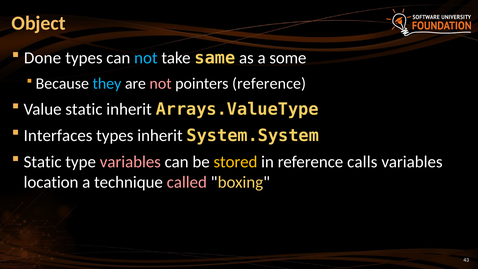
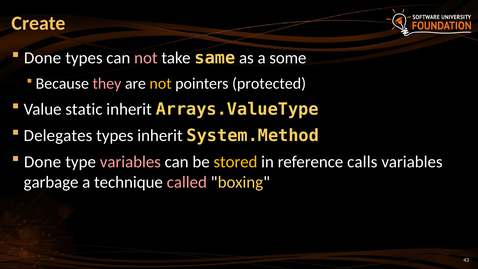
Object: Object -> Create
not at (146, 58) colour: light blue -> pink
they colour: light blue -> pink
not at (161, 84) colour: pink -> yellow
pointers reference: reference -> protected
Interfaces: Interfaces -> Delegates
System.System: System.System -> System.Method
Static at (43, 162): Static -> Done
location: location -> garbage
